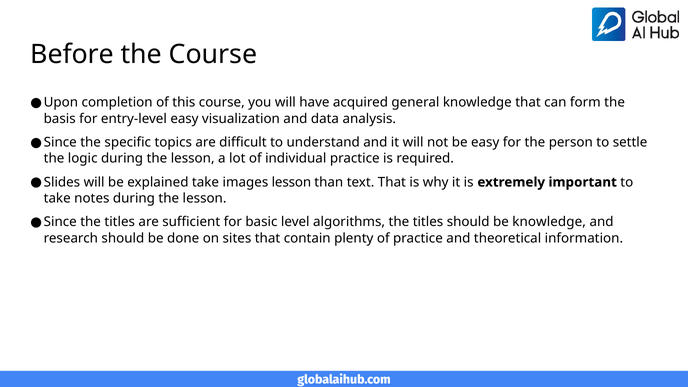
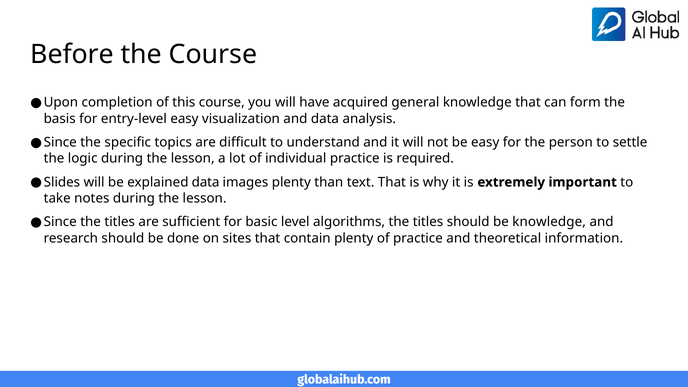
explained take: take -> data
images lesson: lesson -> plenty
